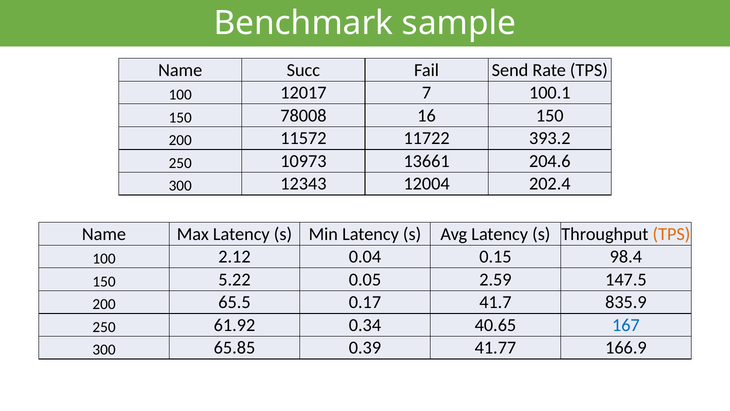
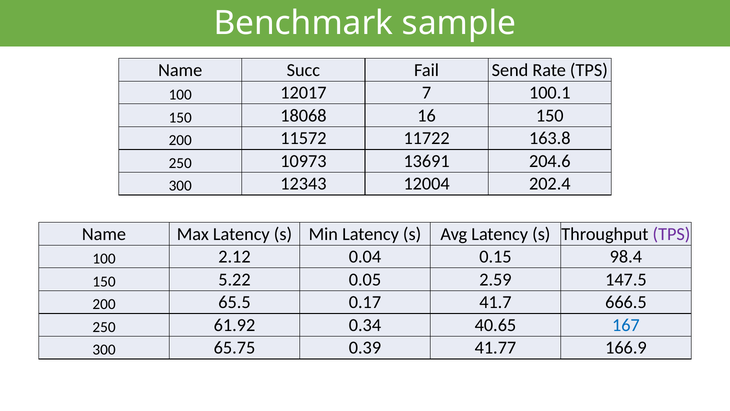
78008: 78008 -> 18068
393.2: 393.2 -> 163.8
13661: 13661 -> 13691
TPS at (671, 234) colour: orange -> purple
835.9: 835.9 -> 666.5
65.85: 65.85 -> 65.75
